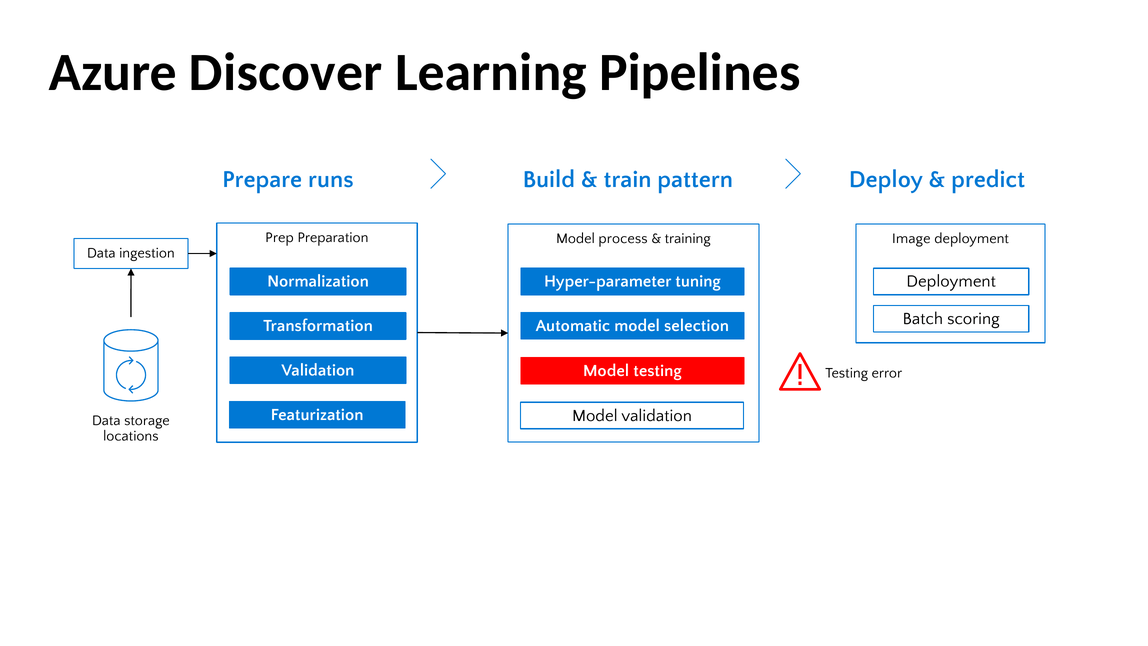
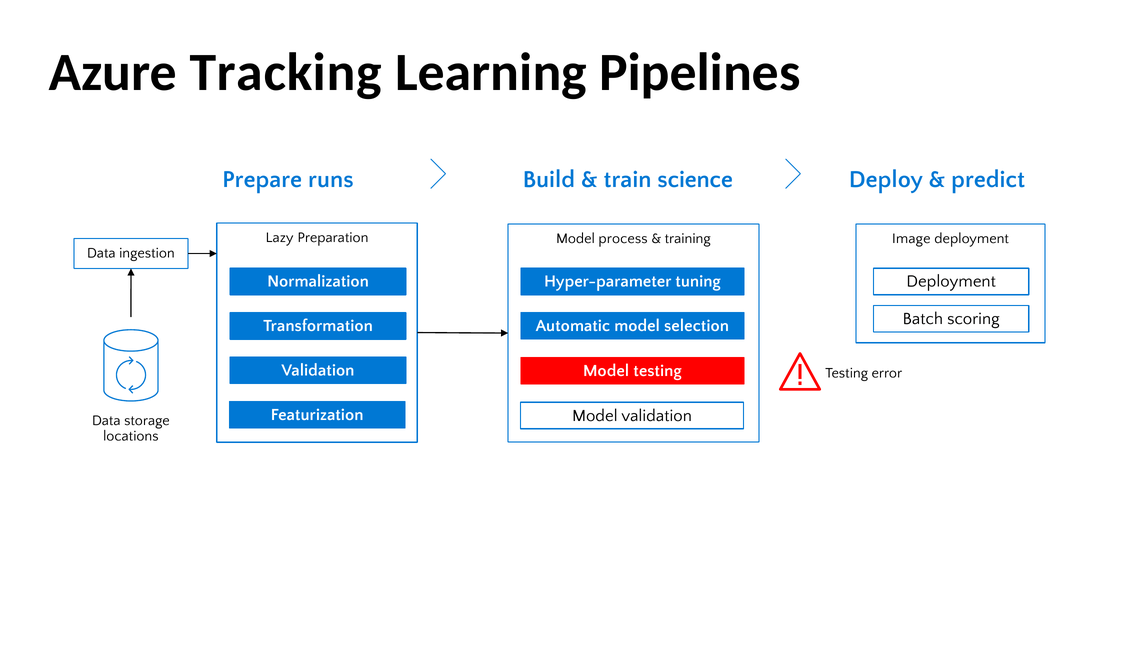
Discover: Discover -> Tracking
pattern: pattern -> science
Prep: Prep -> Lazy
